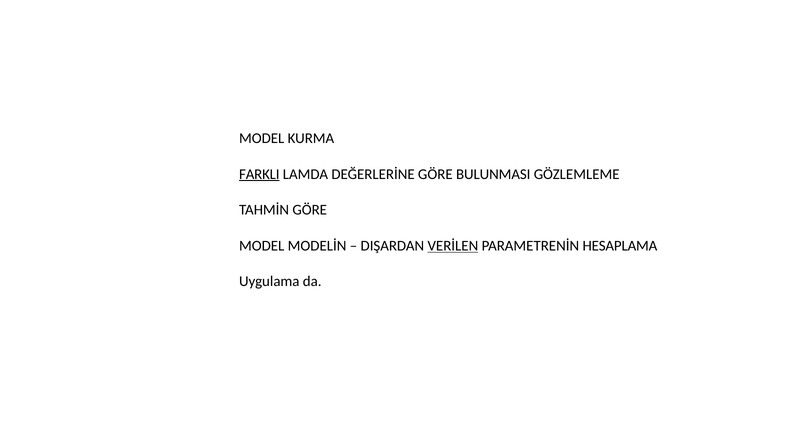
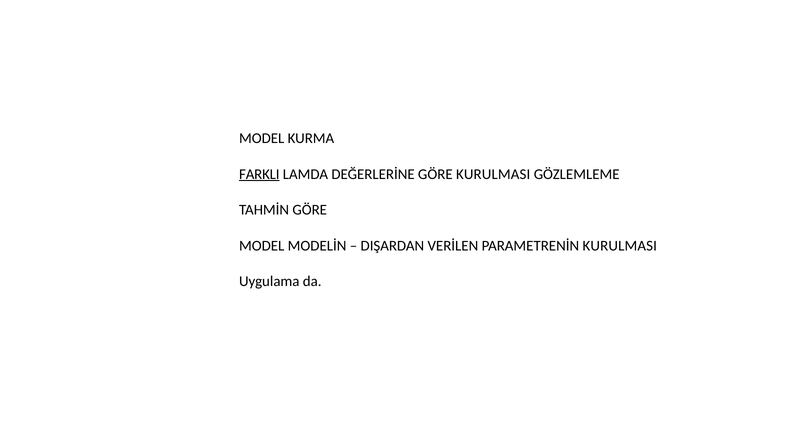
GÖRE BULUNMASI: BULUNMASI -> KURULMASI
VERİLEN underline: present -> none
PARAMETRENİN HESAPLAMA: HESAPLAMA -> KURULMASI
